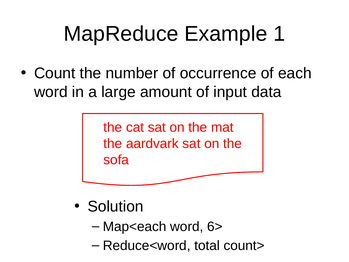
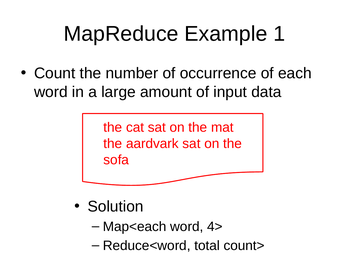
6>: 6> -> 4>
